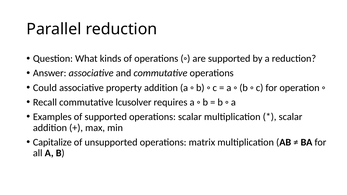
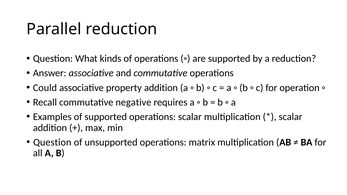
lcusolver: lcusolver -> negative
Capitalize at (52, 142): Capitalize -> Question
